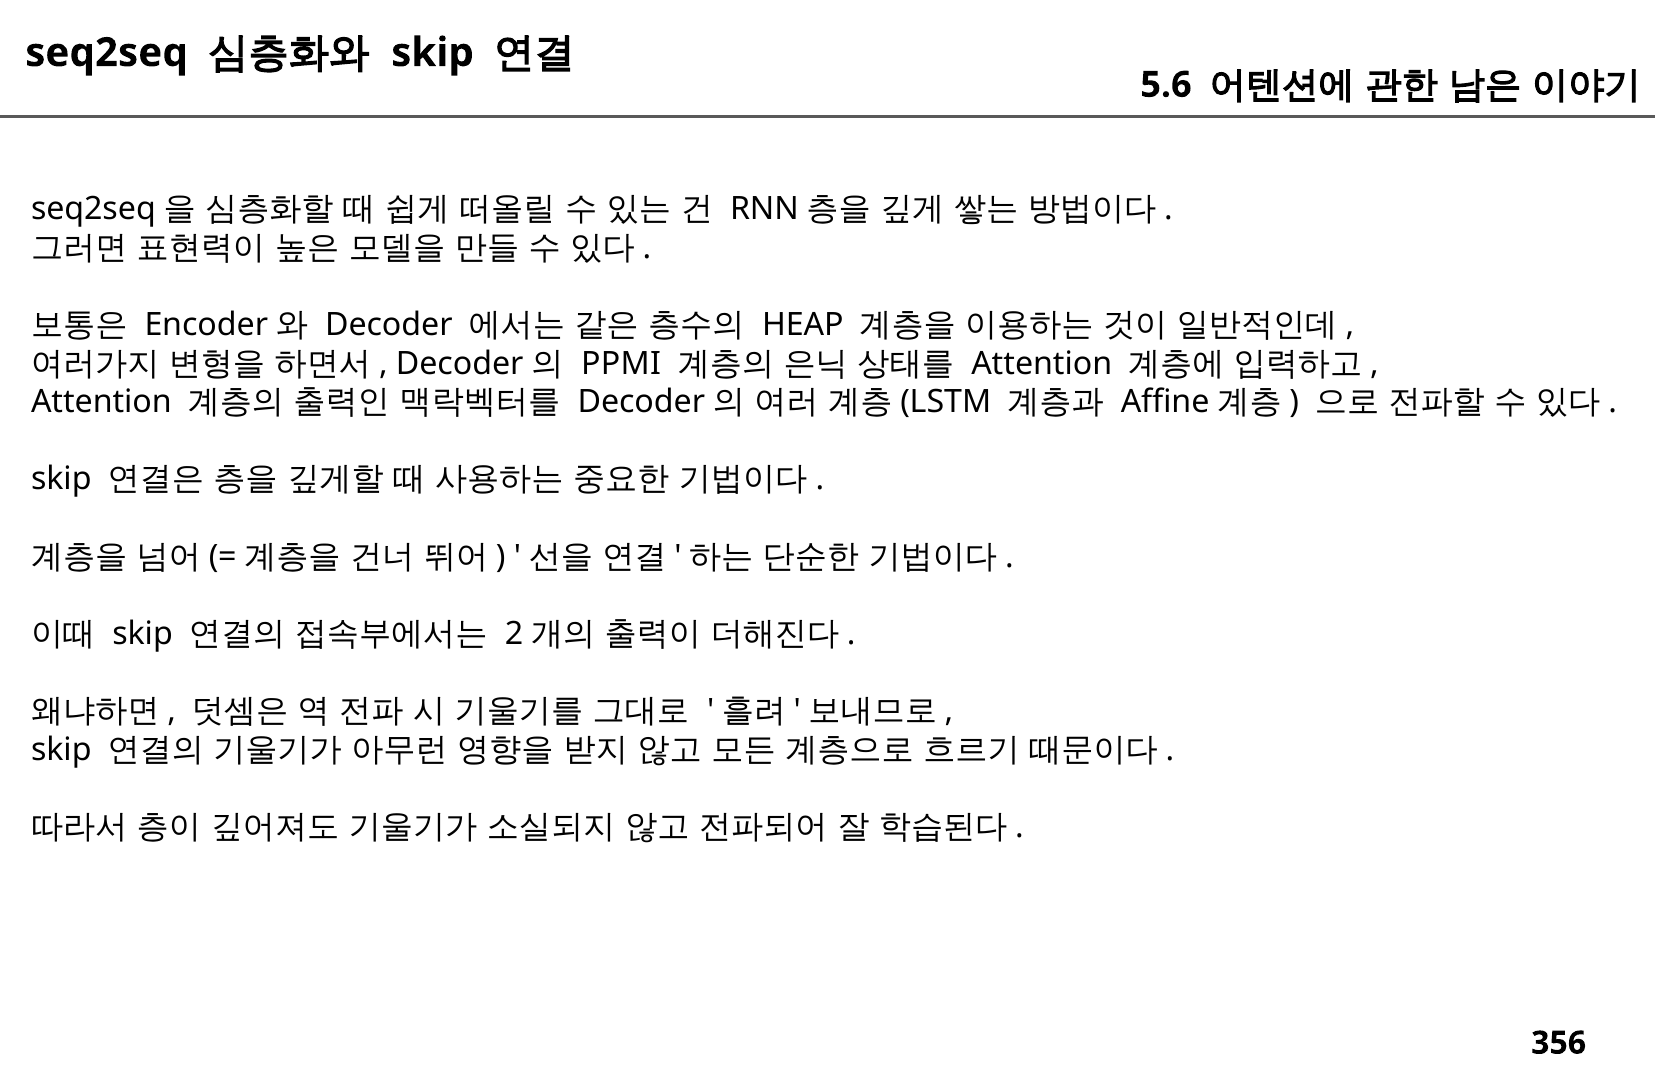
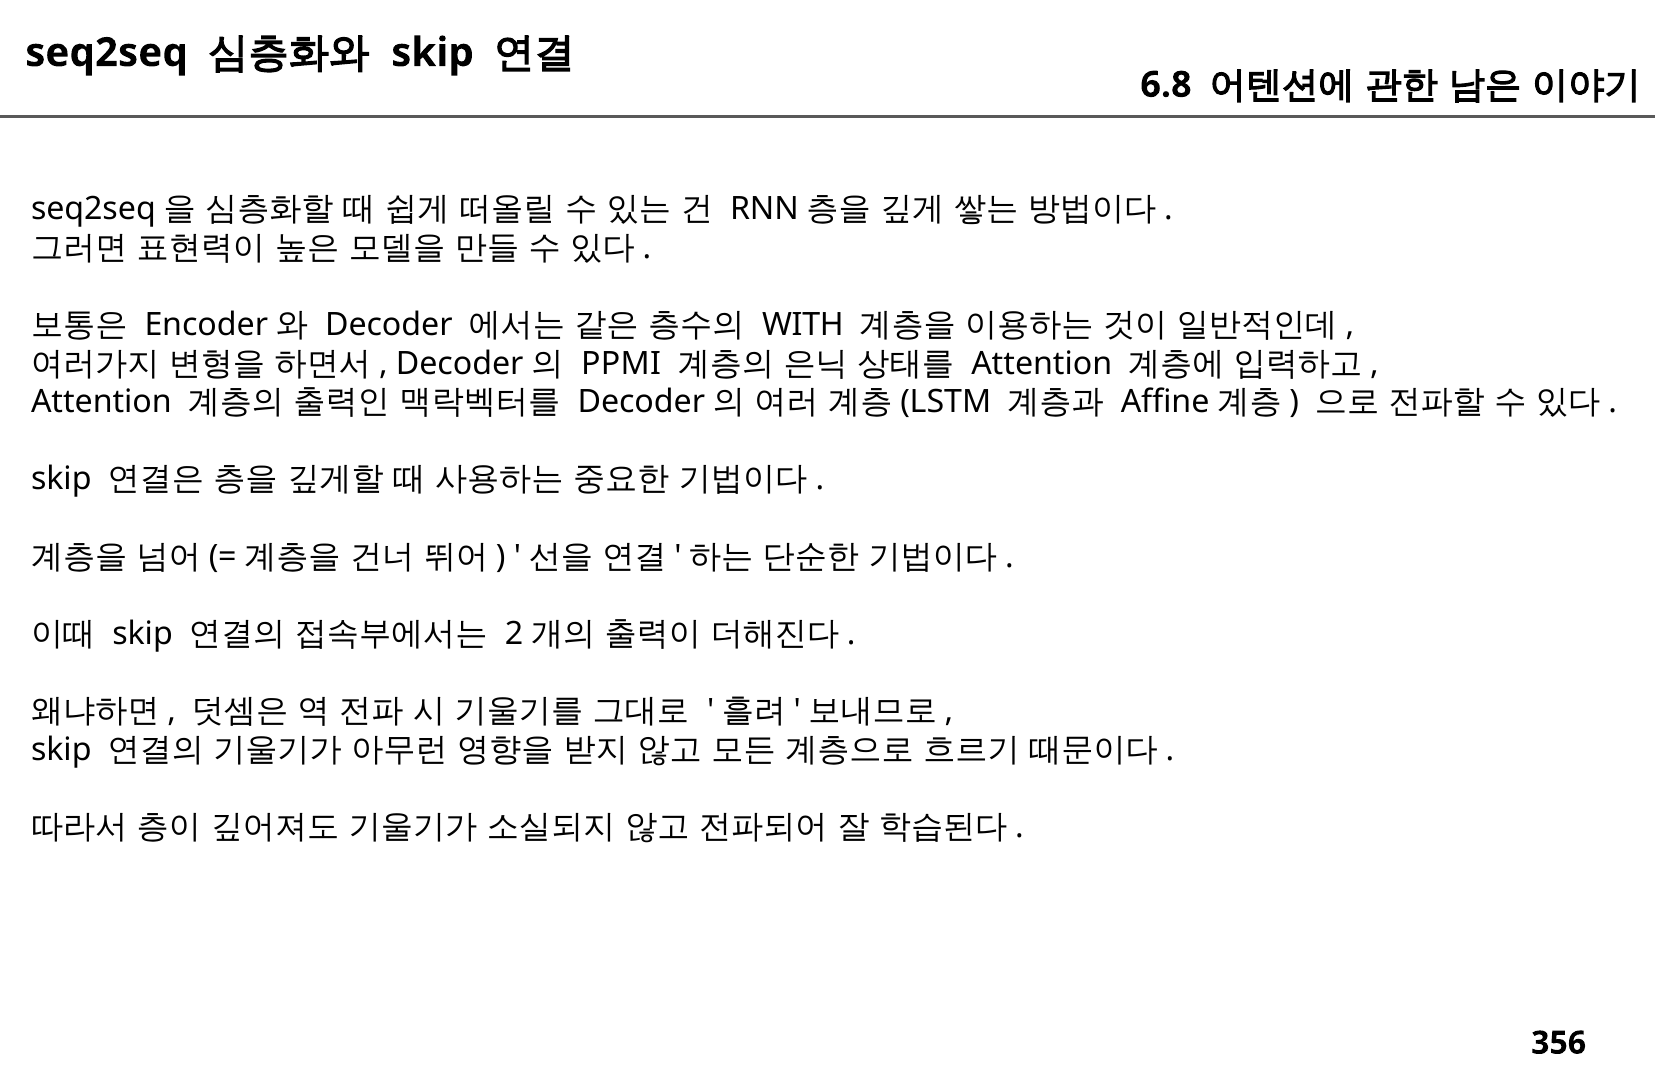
5.6: 5.6 -> 6.8
HEAP: HEAP -> WITH
